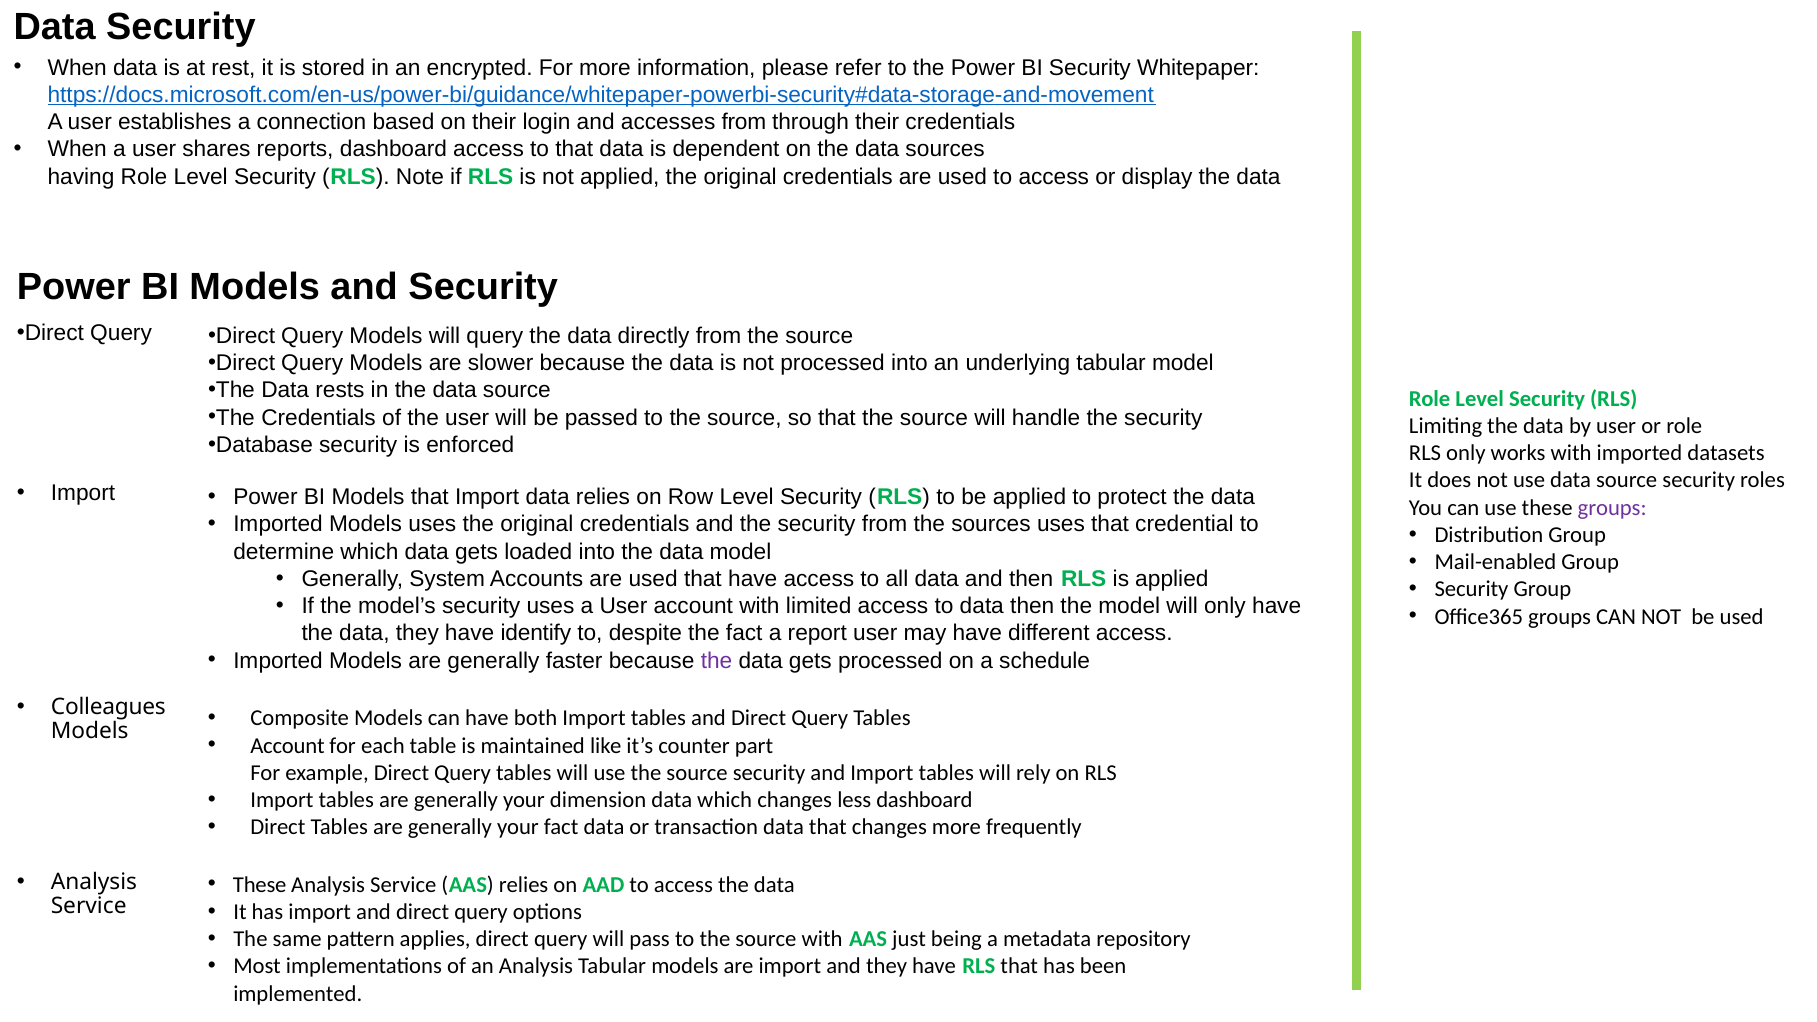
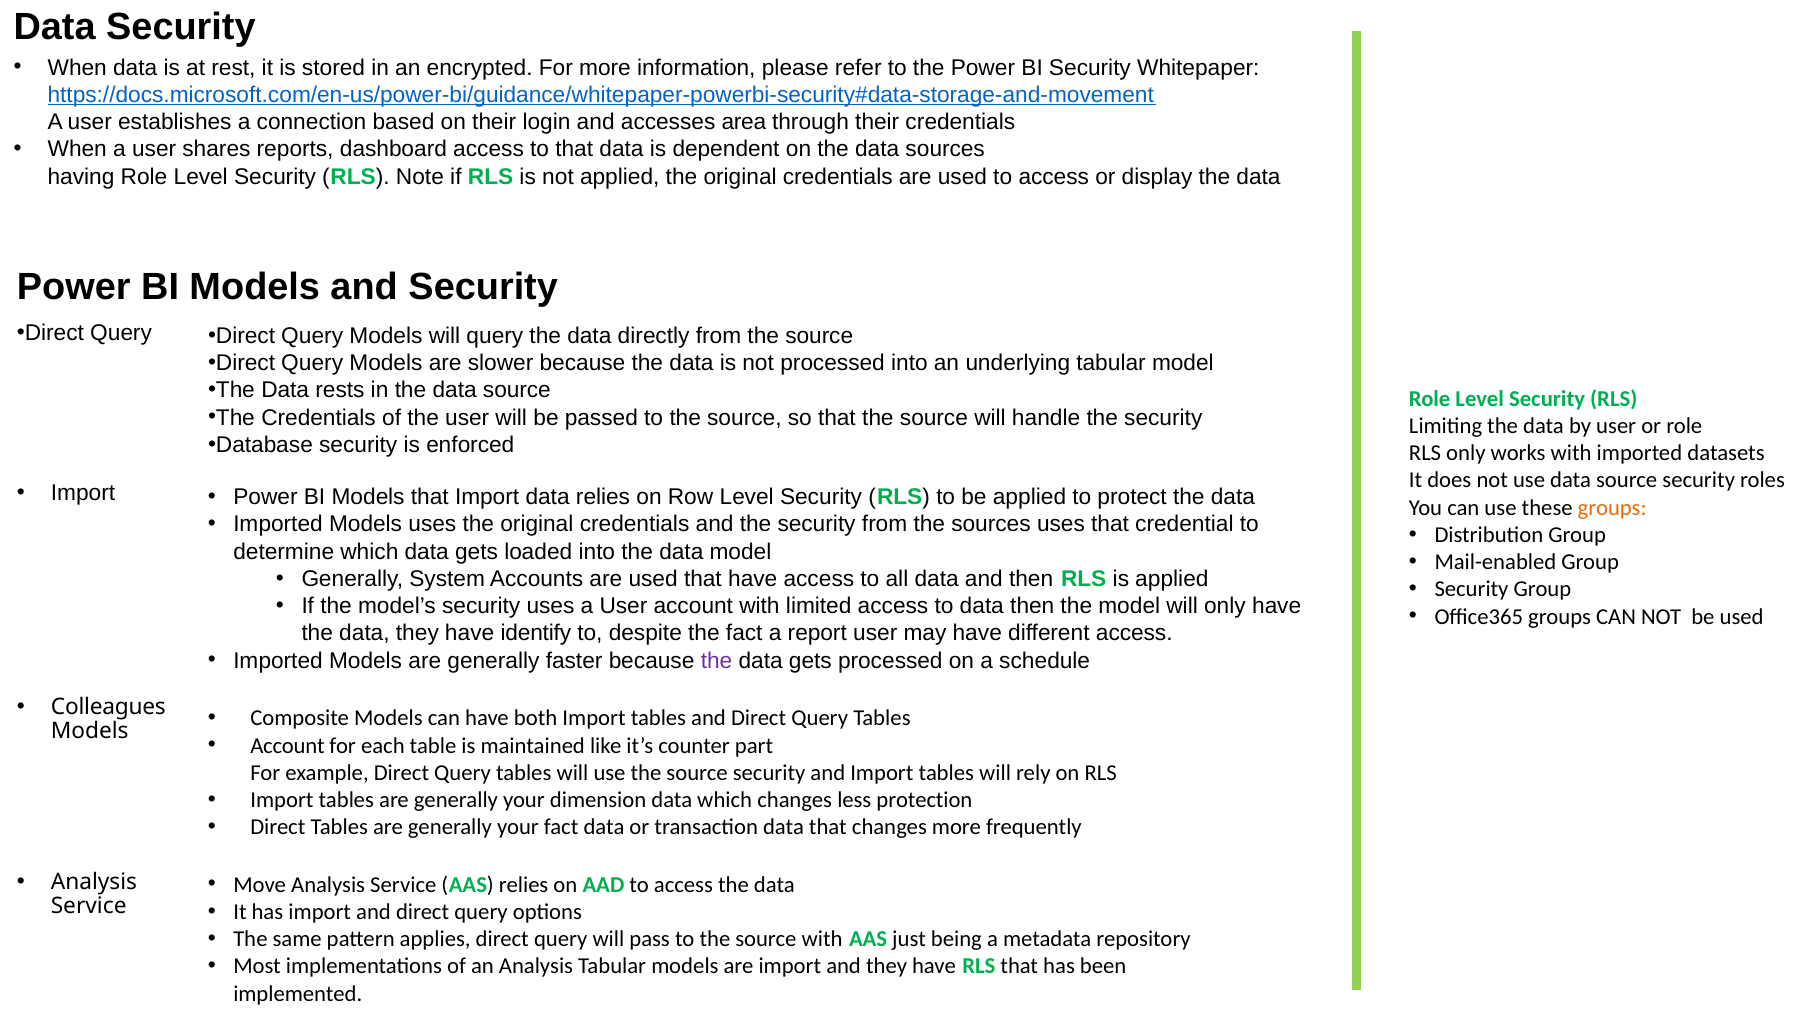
accesses from: from -> area
groups at (1612, 508) colour: purple -> orange
less dashboard: dashboard -> protection
These at (260, 885): These -> Move
